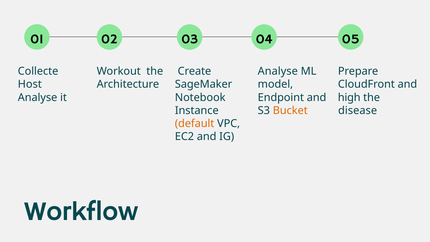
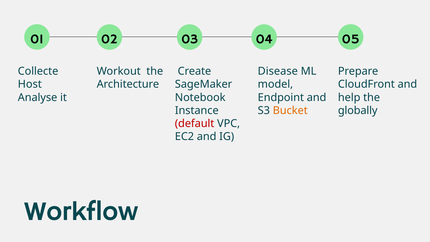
Analyse at (278, 71): Analyse -> Disease
high: high -> help
disease: disease -> globally
default colour: orange -> red
